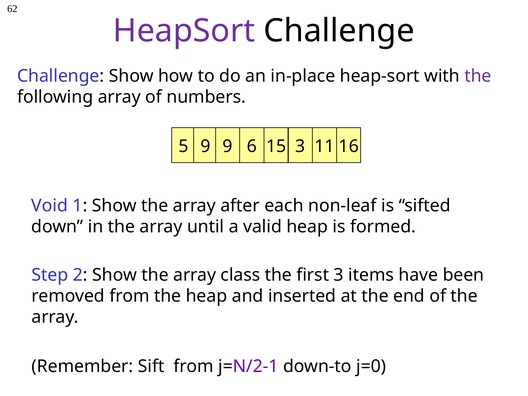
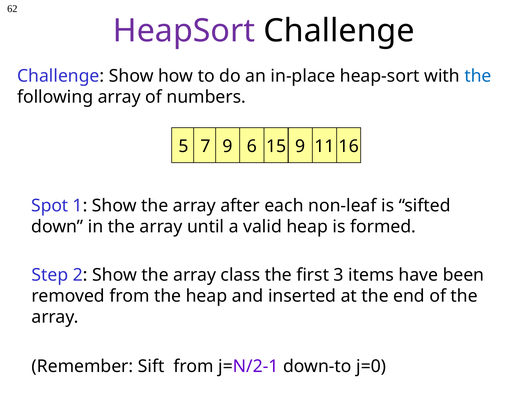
the at (478, 76) colour: purple -> blue
5 9: 9 -> 7
15 3: 3 -> 9
Void: Void -> Spot
